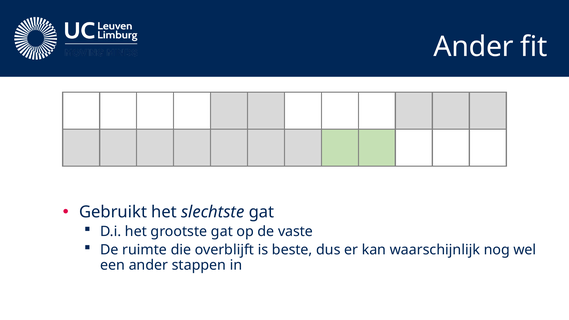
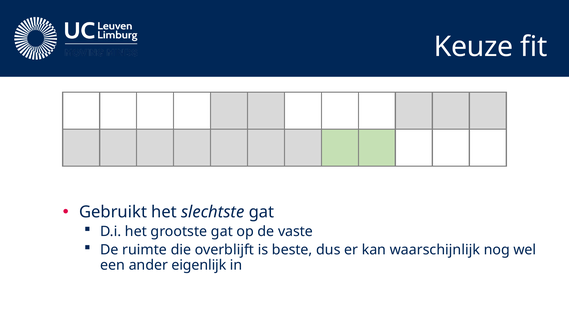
Ander at (474, 47): Ander -> Keuze
stappen: stappen -> eigenlijk
